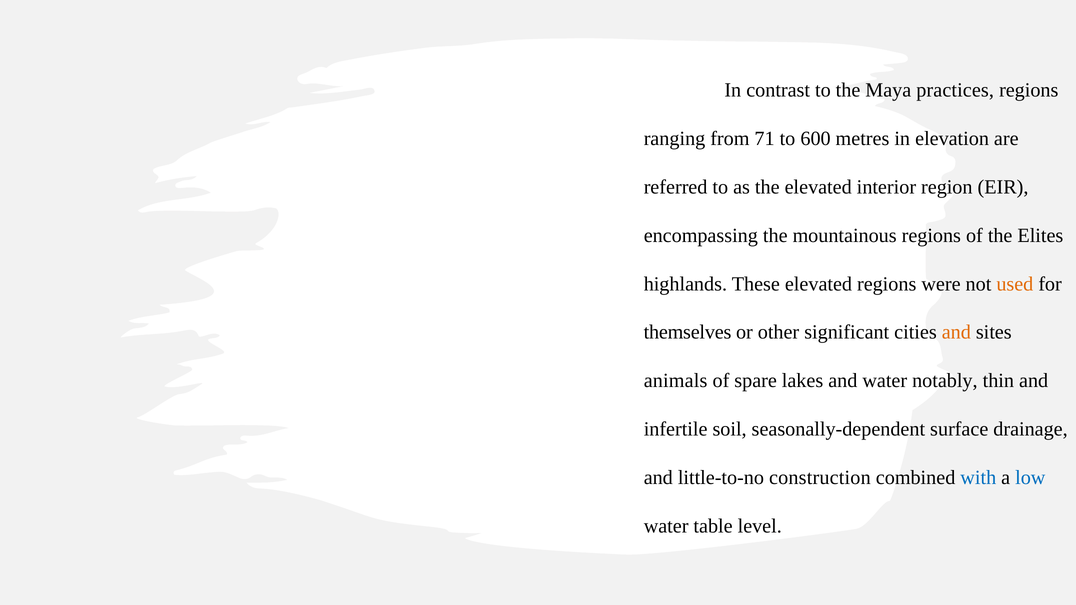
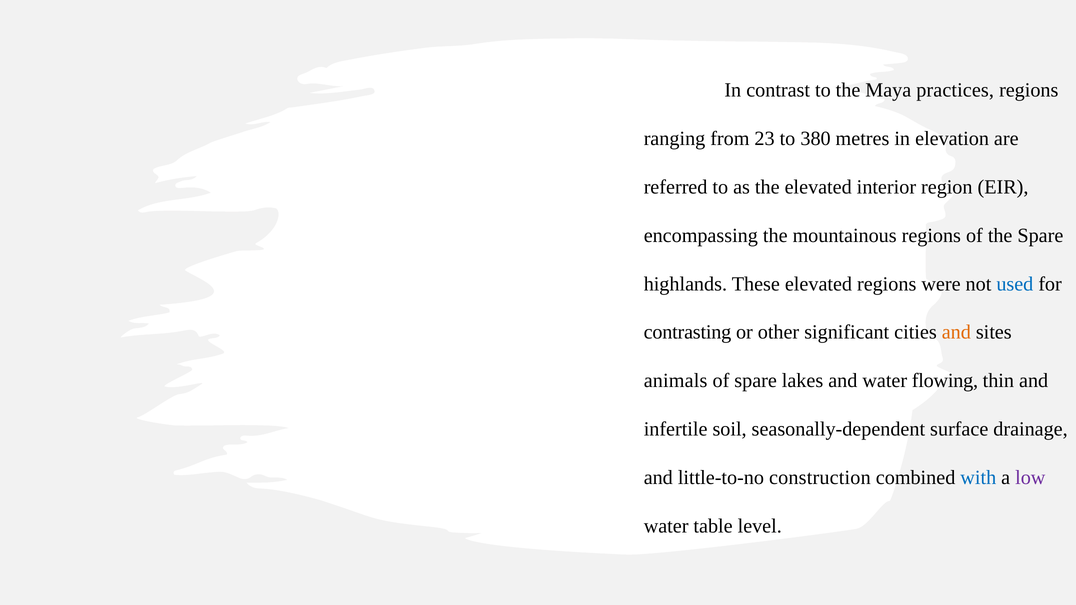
71: 71 -> 23
600: 600 -> 380
the Elites: Elites -> Spare
used colour: orange -> blue
themselves: themselves -> contrasting
notably: notably -> flowing
low colour: blue -> purple
